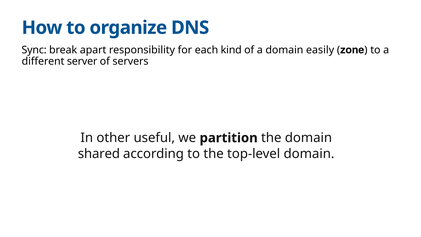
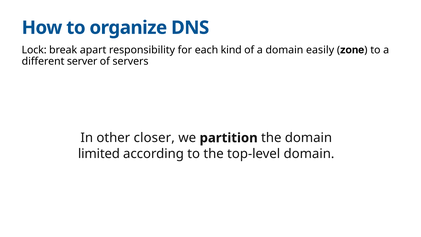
Sync: Sync -> Lock
useful: useful -> closer
shared: shared -> limited
